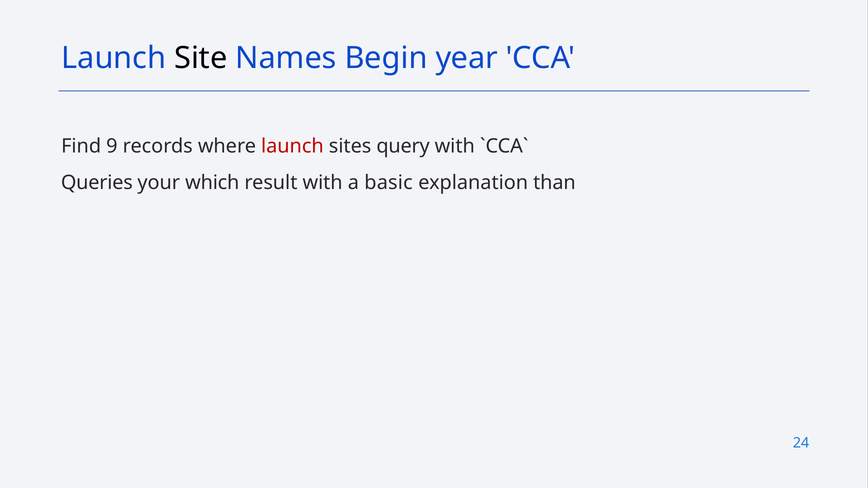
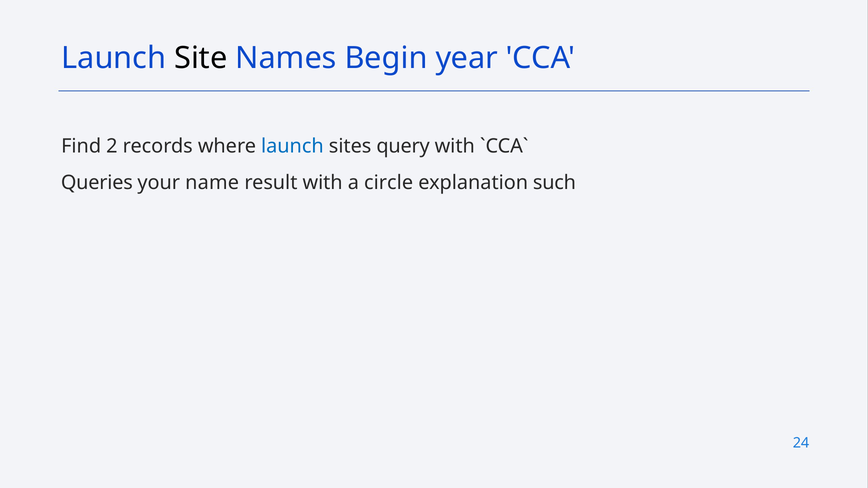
9: 9 -> 2
launch at (292, 146) colour: red -> blue
which: which -> name
basic: basic -> circle
than: than -> such
